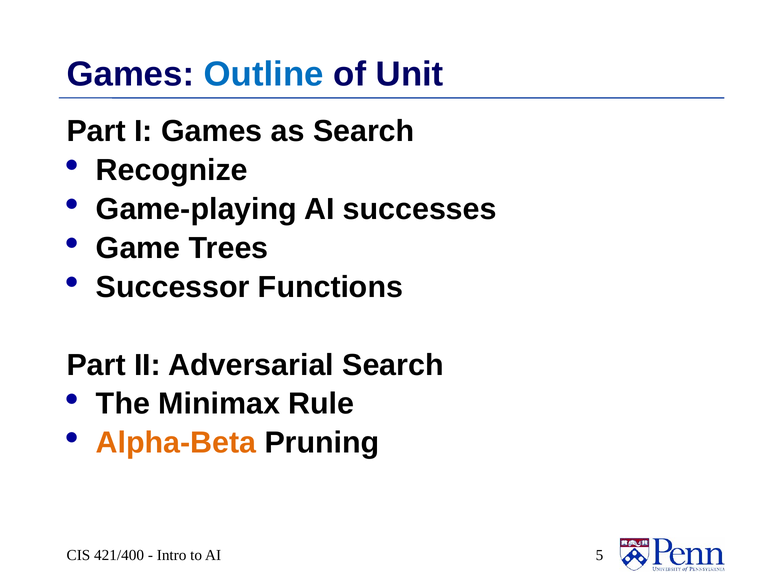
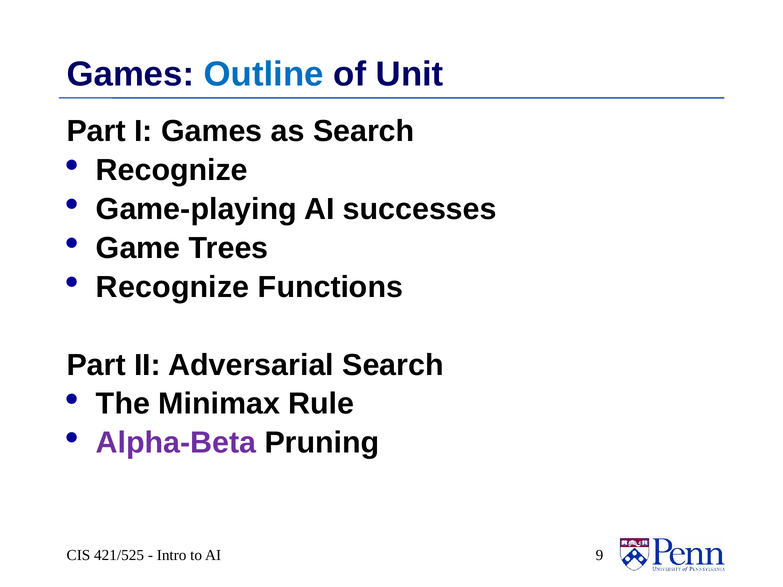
Successor at (173, 287): Successor -> Recognize
Alpha-Beta colour: orange -> purple
421/400: 421/400 -> 421/525
5: 5 -> 9
